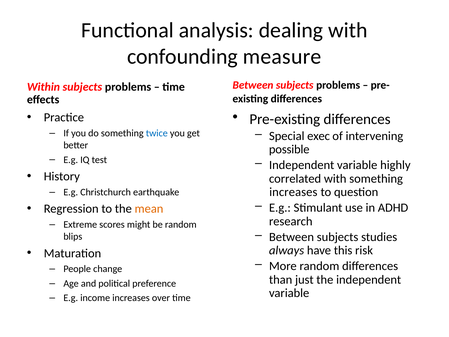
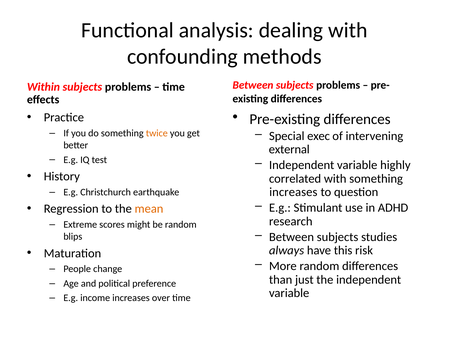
measure: measure -> methods
twice colour: blue -> orange
possible: possible -> external
